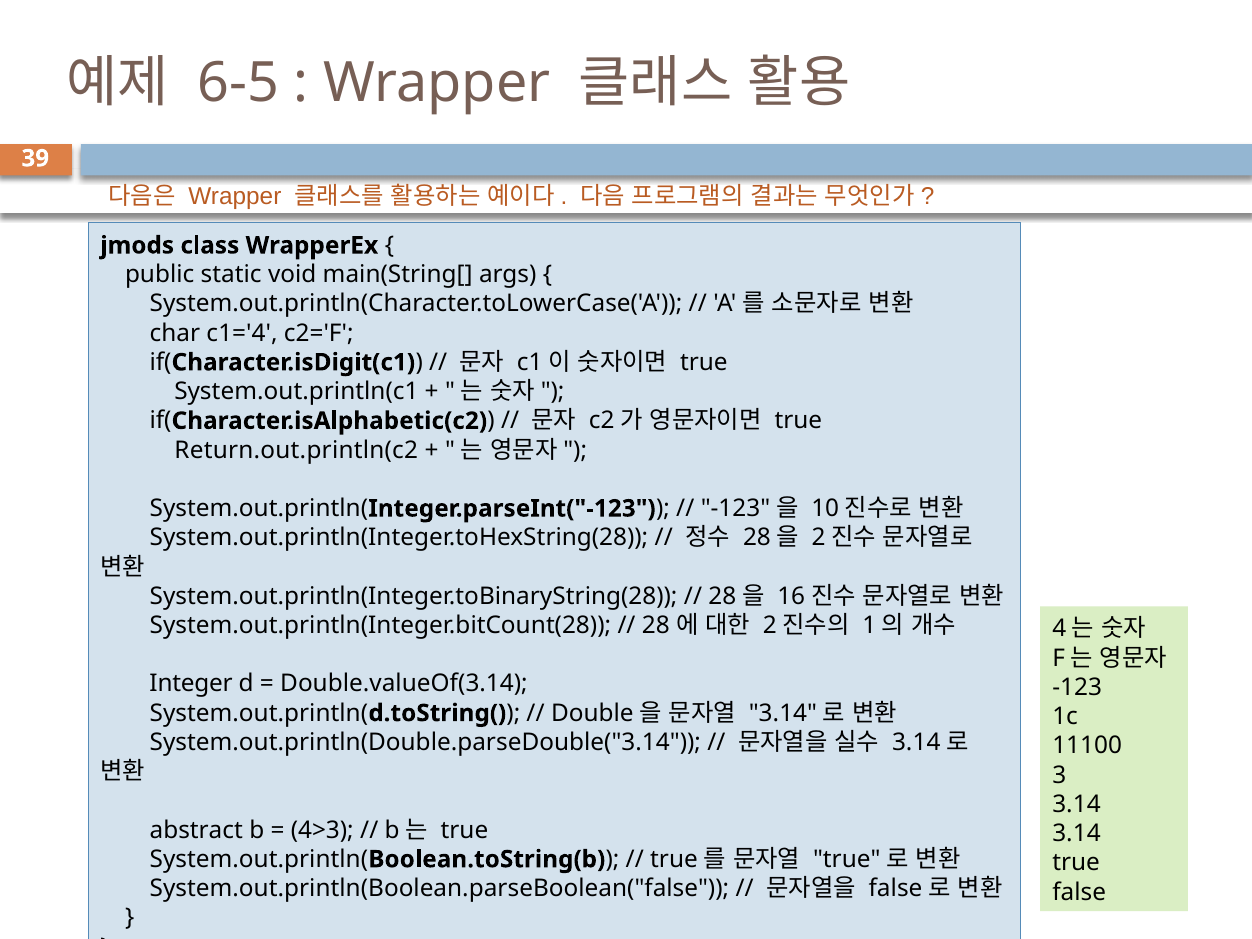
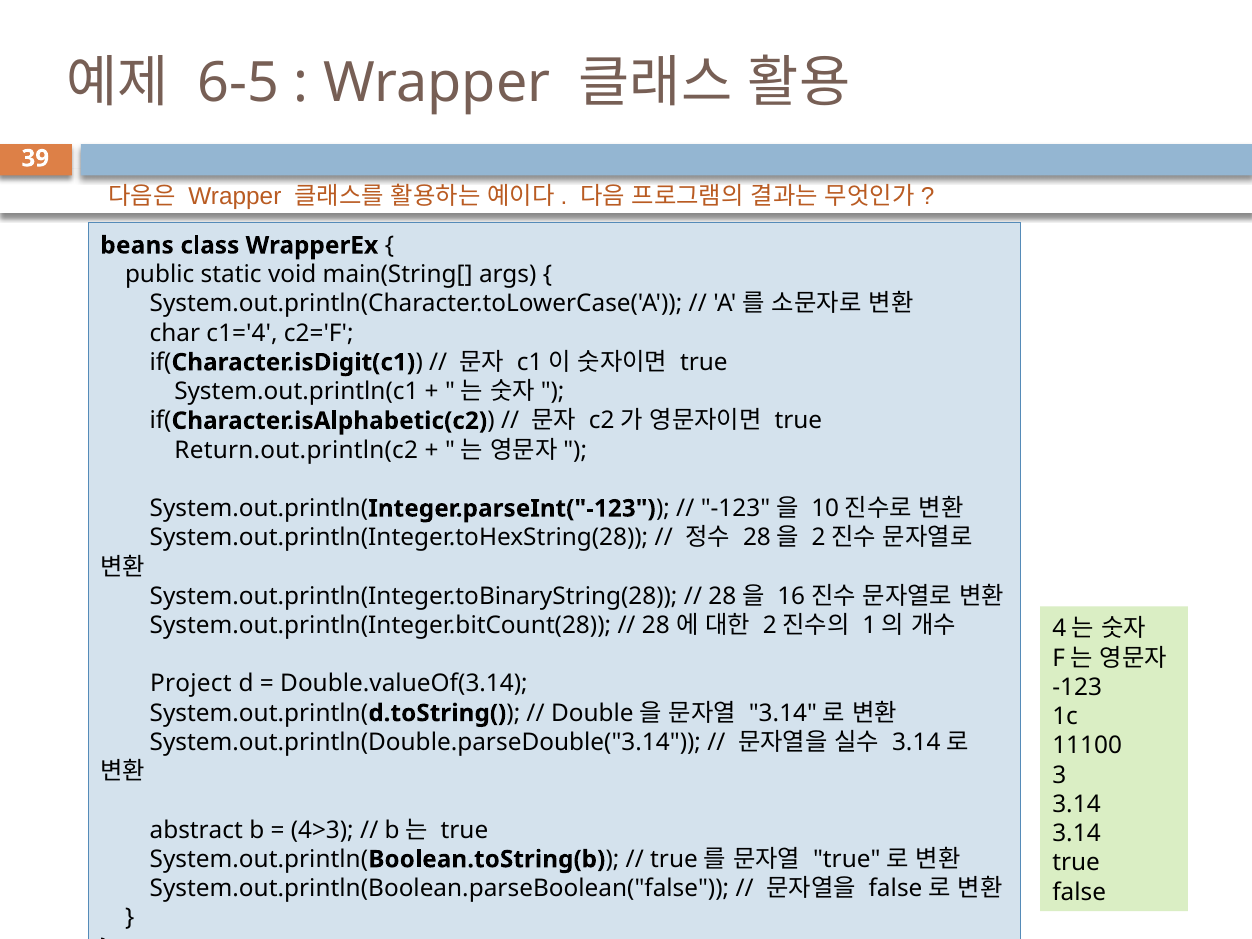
jmods: jmods -> beans
Integer: Integer -> Project
